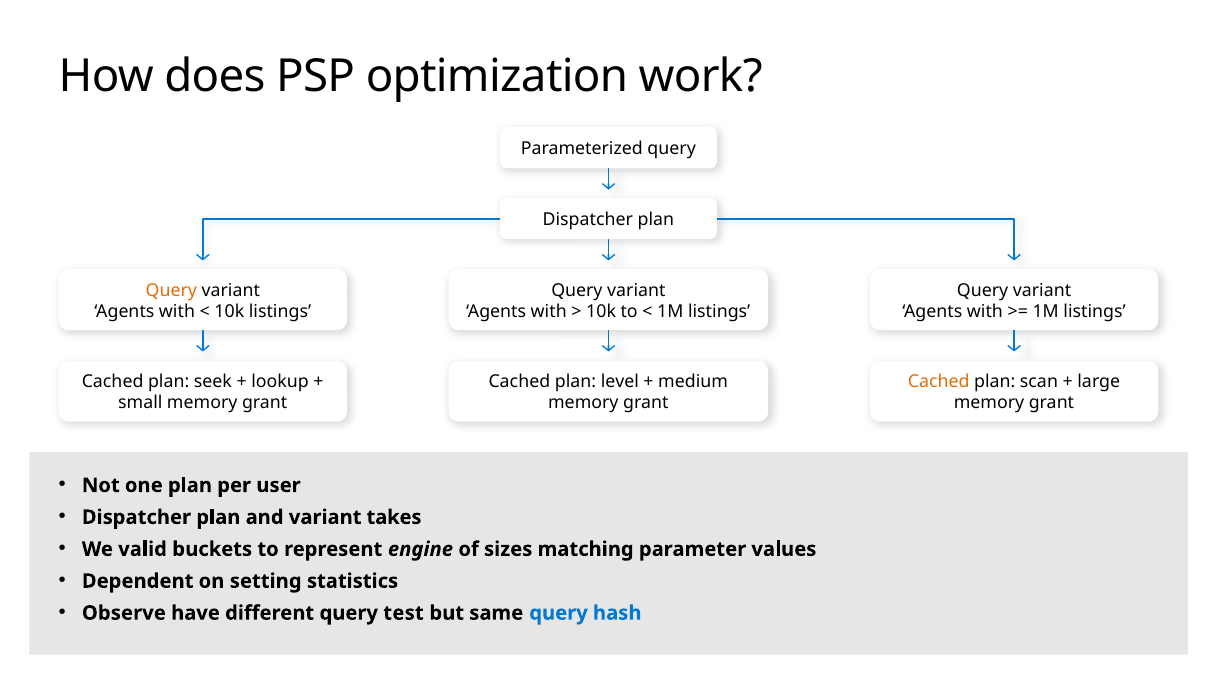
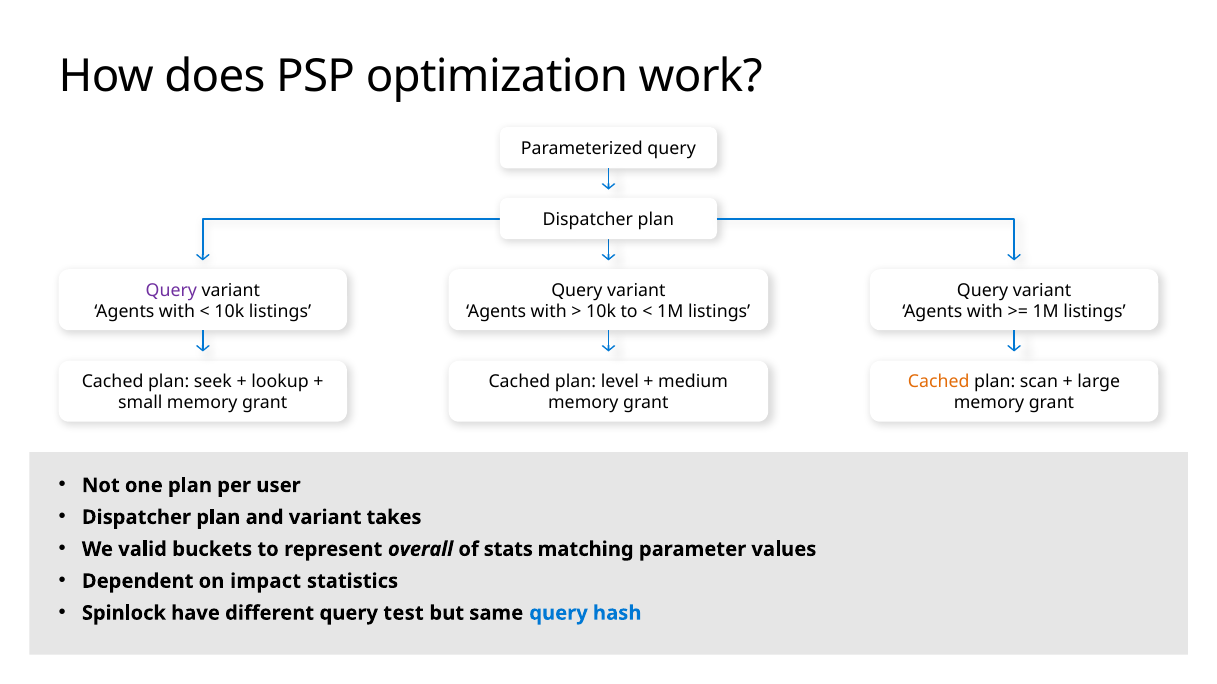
Query at (171, 290) colour: orange -> purple
engine: engine -> overall
sizes: sizes -> stats
setting: setting -> impact
Observe: Observe -> Spinlock
